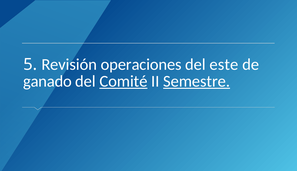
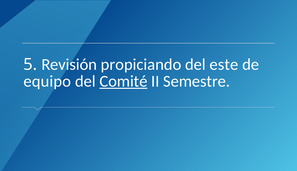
operaciones: operaciones -> propiciando
ganado: ganado -> equipo
Semestre underline: present -> none
